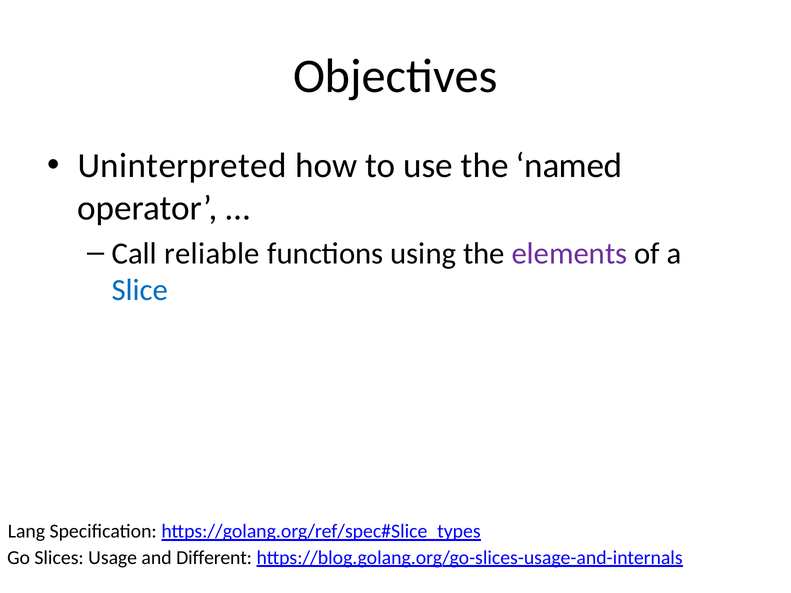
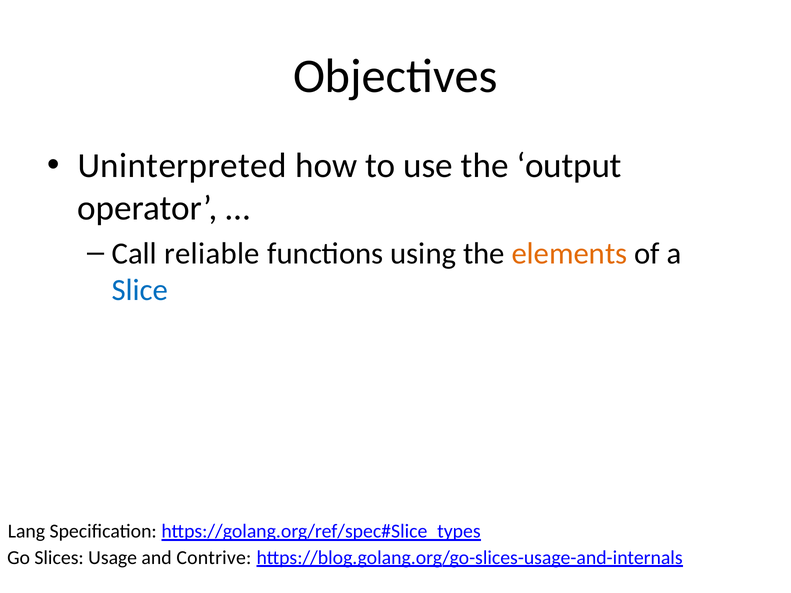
named: named -> output
elements colour: purple -> orange
Different: Different -> Contrive
